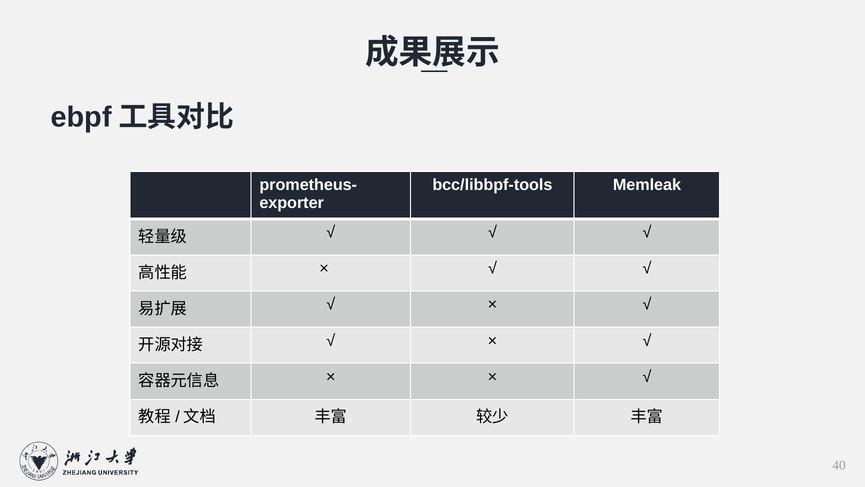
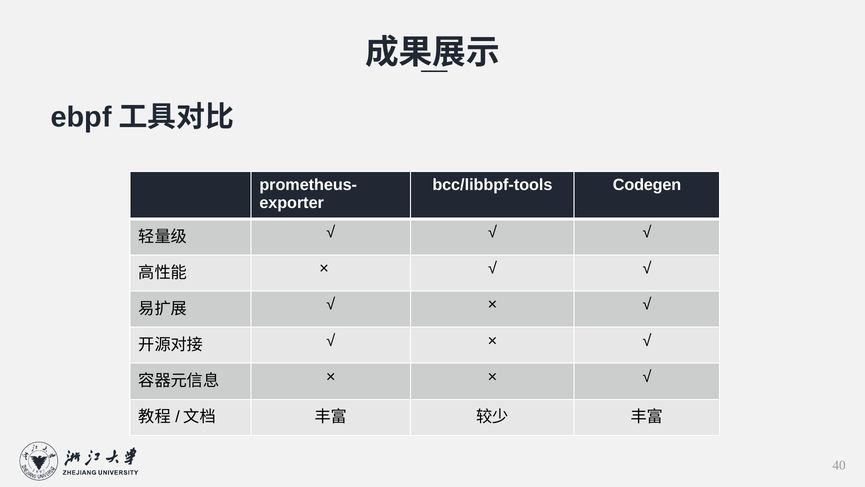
Memleak: Memleak -> Codegen
